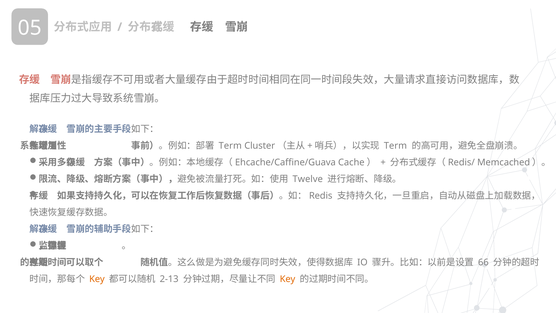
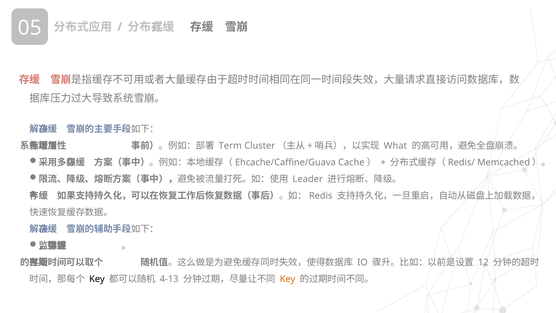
Term at (395, 146): Term -> What
Twelve: Twelve -> Leader
66: 66 -> 12
Key at (97, 279) colour: orange -> black
2-13: 2-13 -> 4-13
